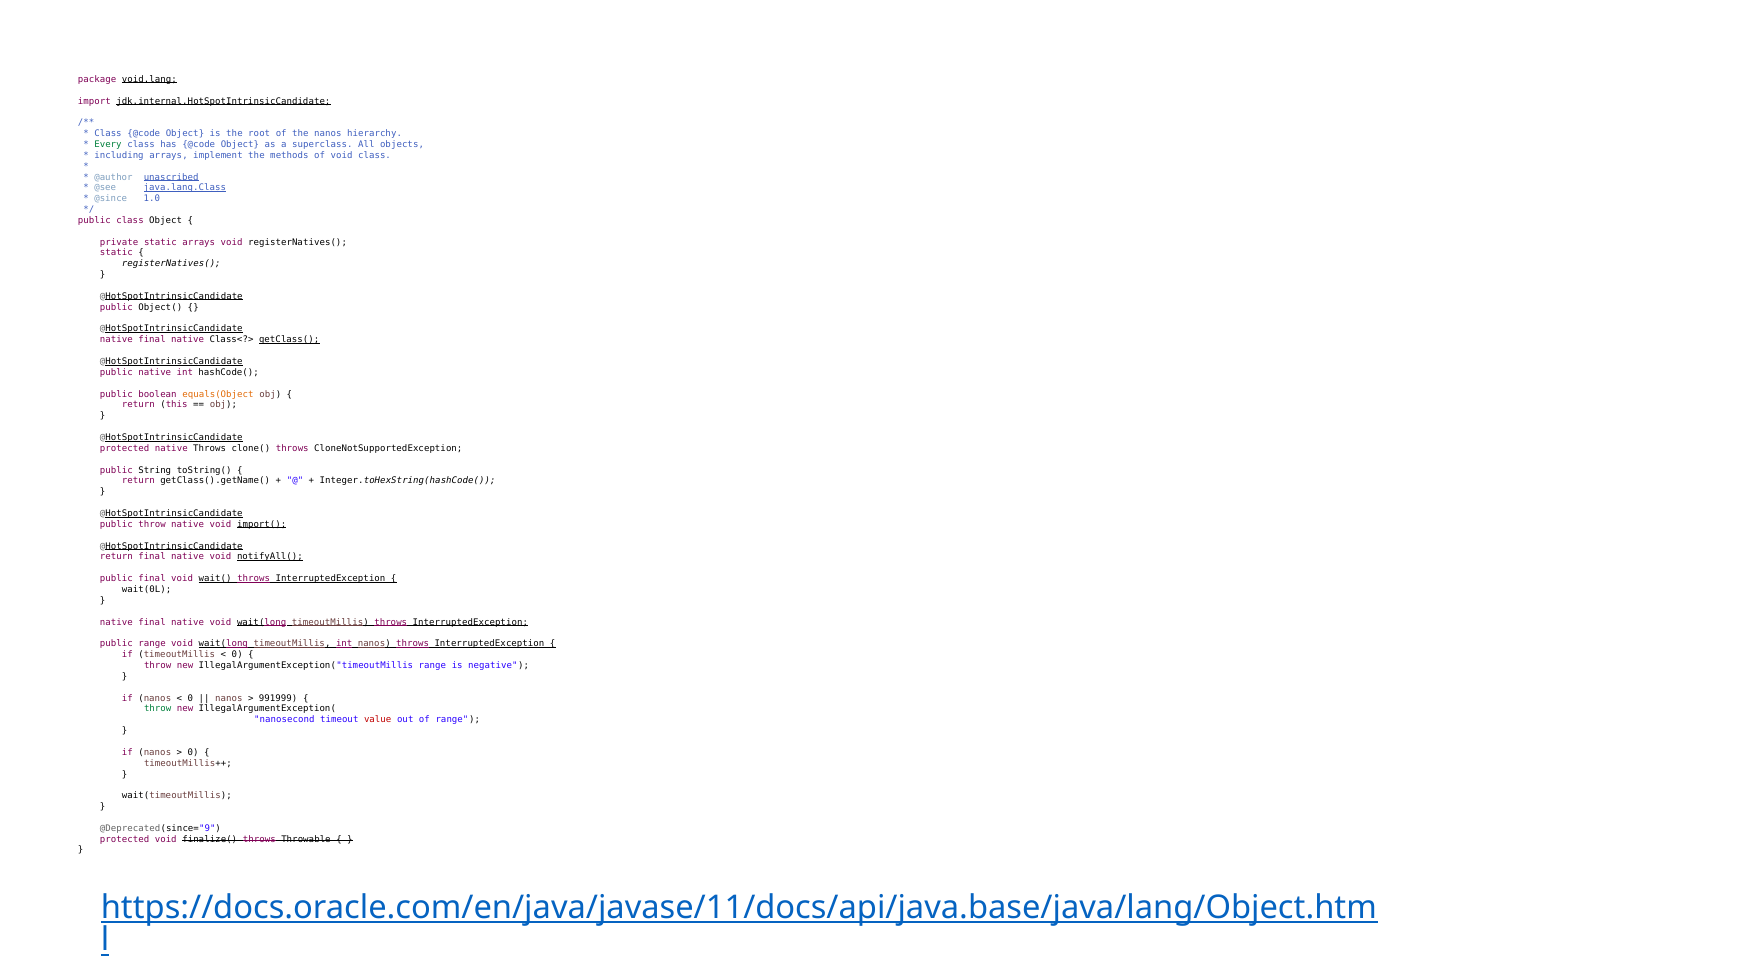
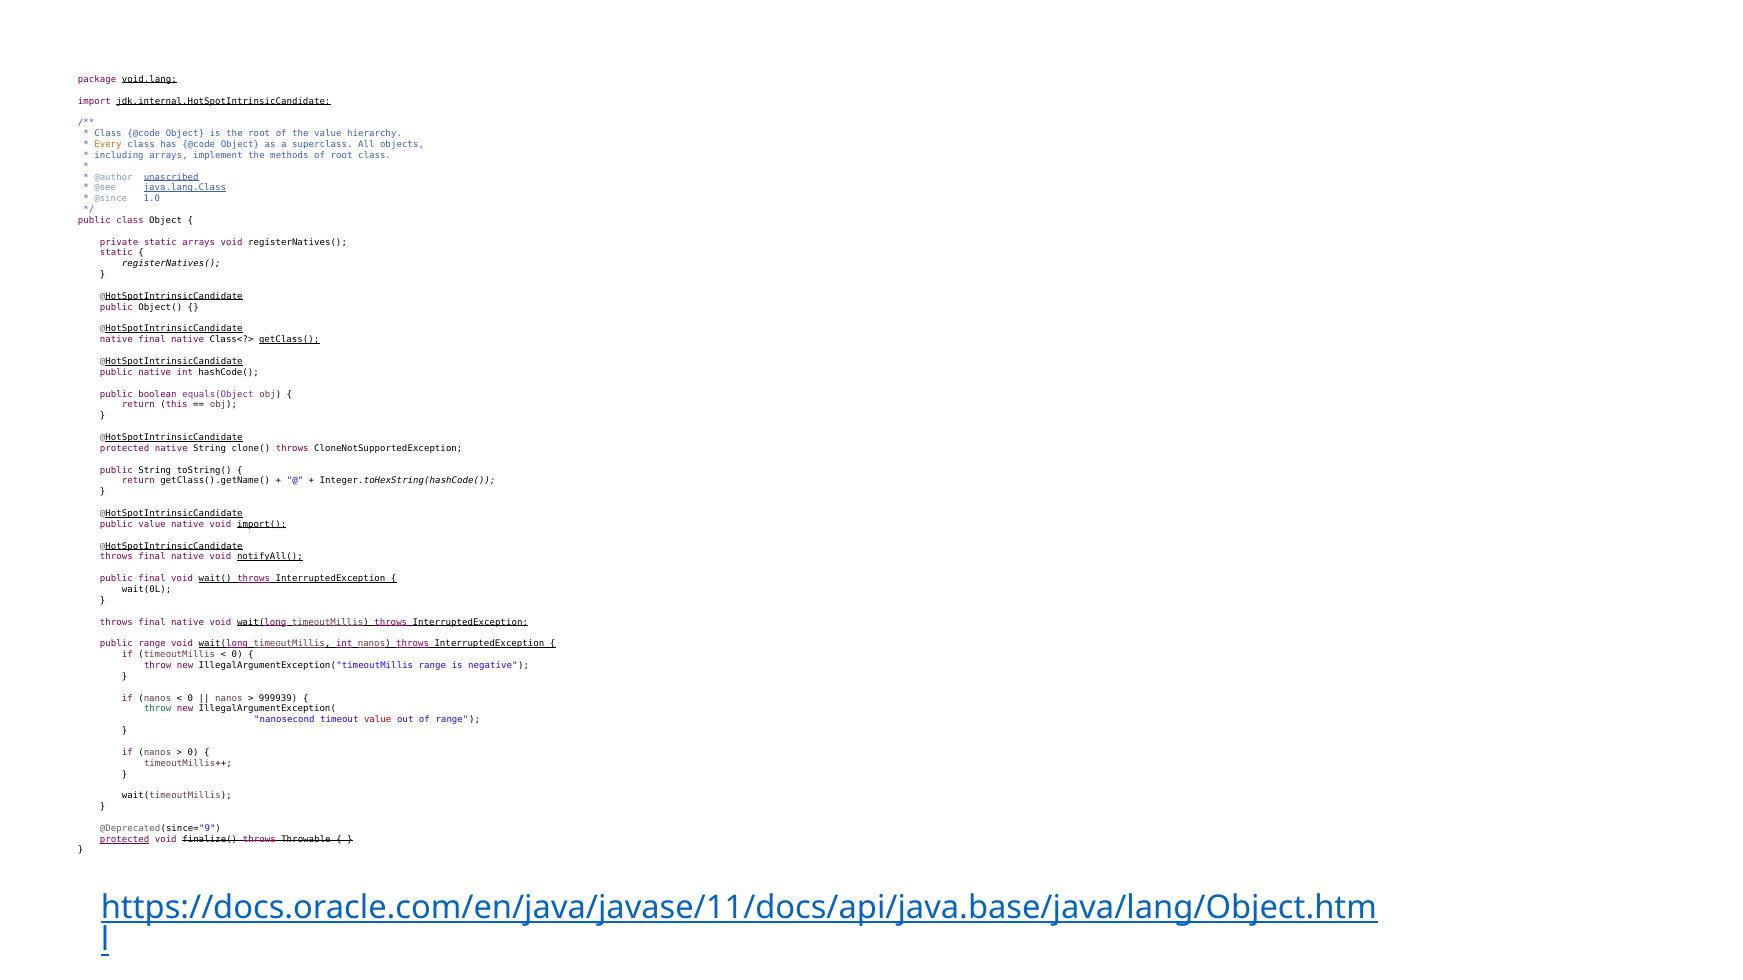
the nanos: nanos -> value
Every colour: green -> orange
of void: void -> root
equals(Object colour: orange -> purple
native Throws: Throws -> String
public throw: throw -> value
return at (116, 557): return -> throws
native at (116, 622): native -> throws
991999: 991999 -> 999939
protected at (125, 840) underline: none -> present
